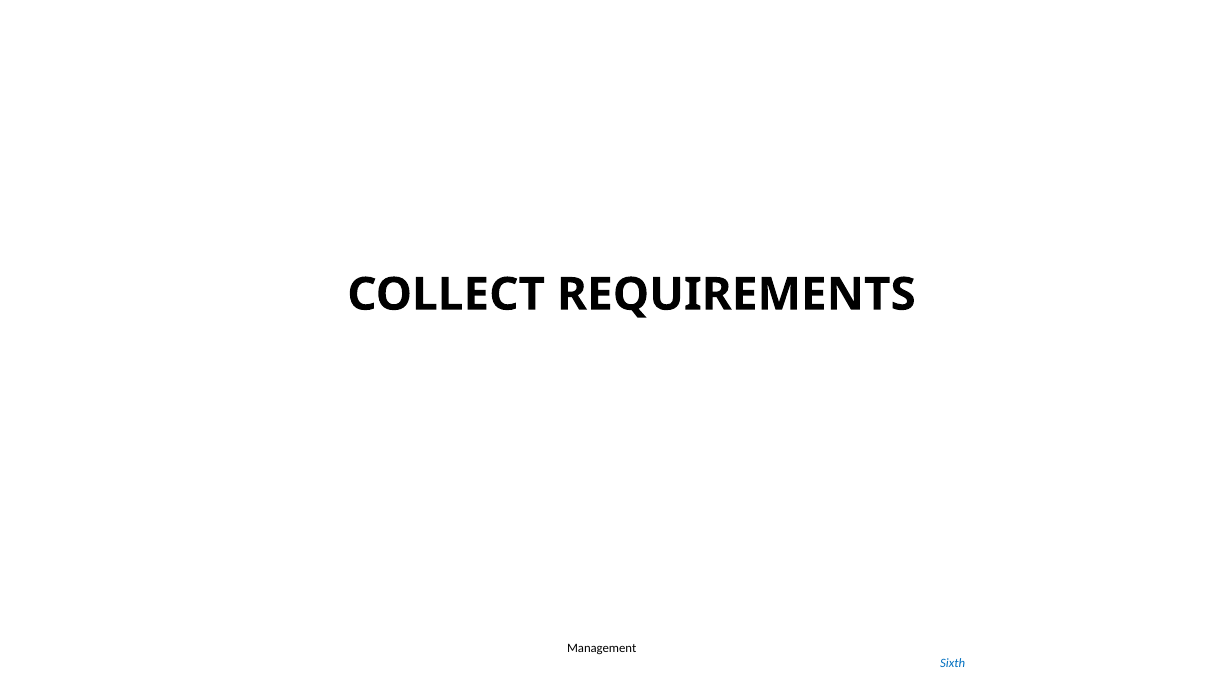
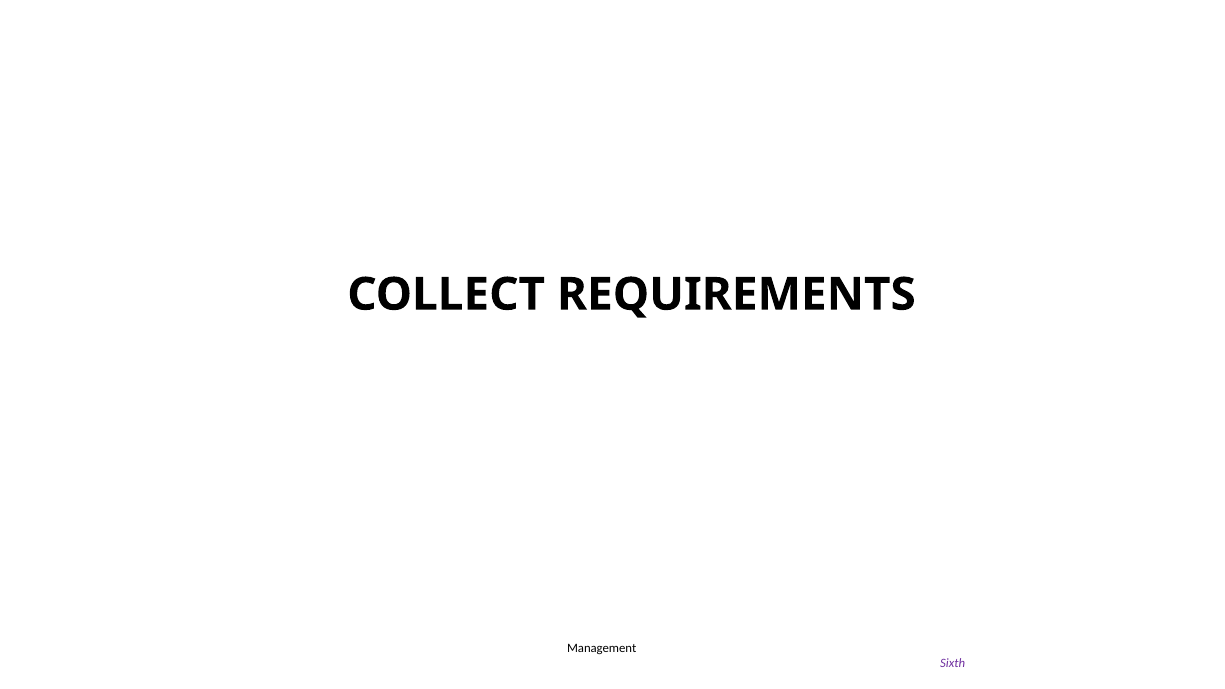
Sixth colour: blue -> purple
